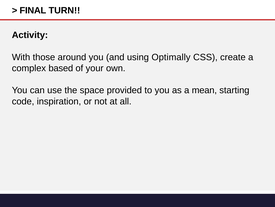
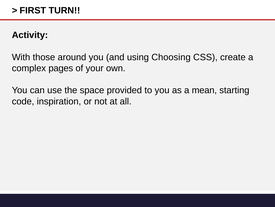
FINAL: FINAL -> FIRST
Optimally: Optimally -> Choosing
based: based -> pages
